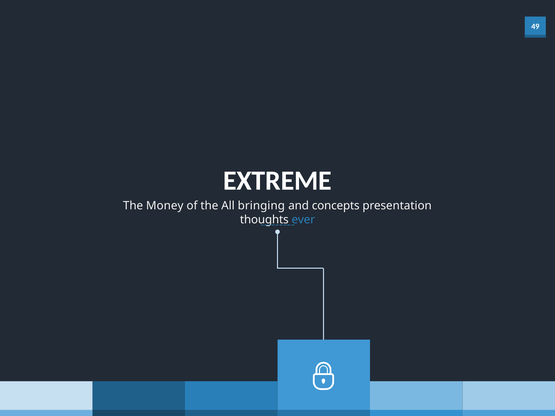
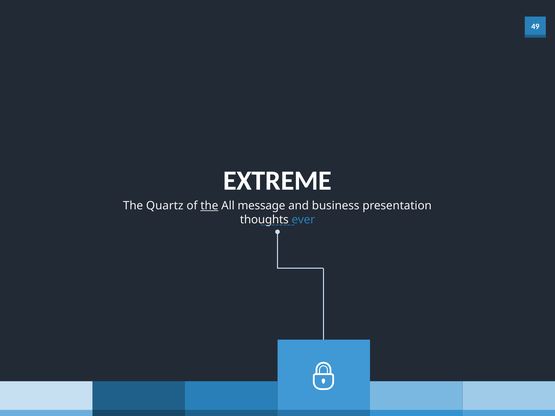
Money: Money -> Quartz
the at (209, 206) underline: none -> present
bringing: bringing -> message
concepts: concepts -> business
